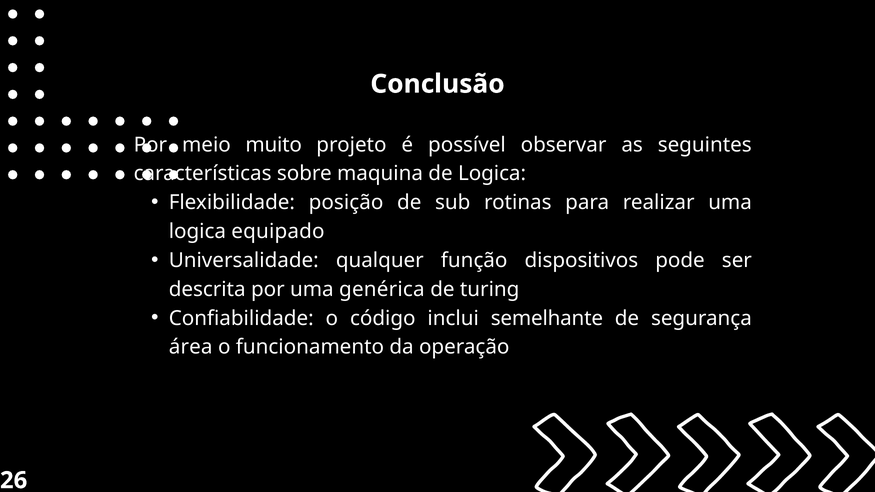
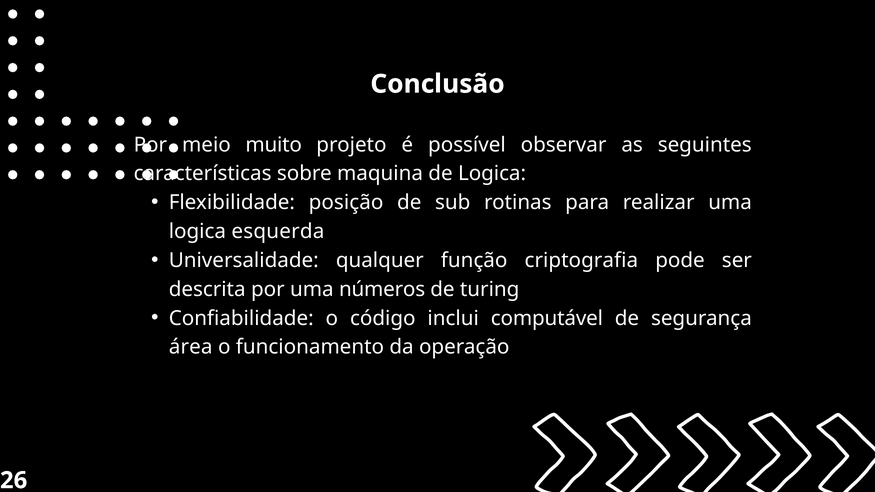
equipado: equipado -> esquerda
dispositivos: dispositivos -> criptografia
genérica: genérica -> números
semelhante: semelhante -> computável
